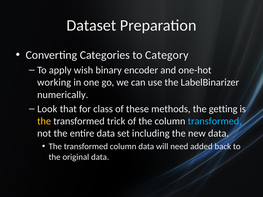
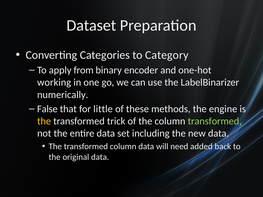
wish: wish -> from
Look: Look -> False
class: class -> little
getting: getting -> engine
transformed at (215, 121) colour: light blue -> light green
